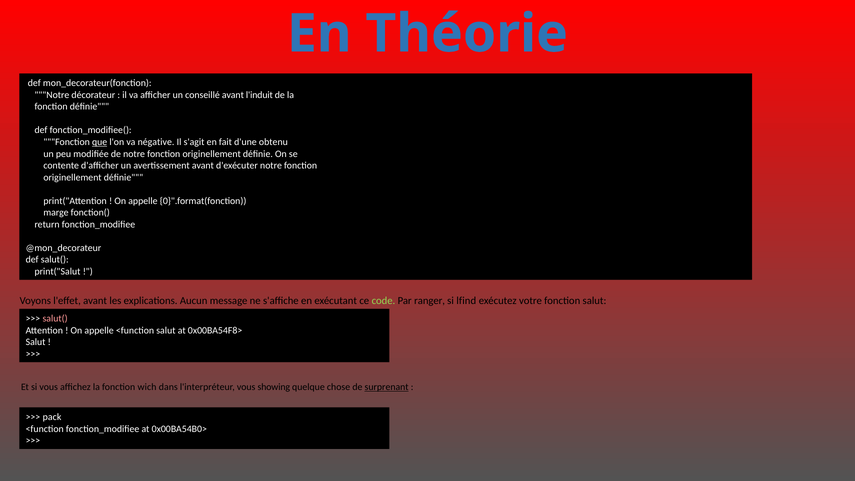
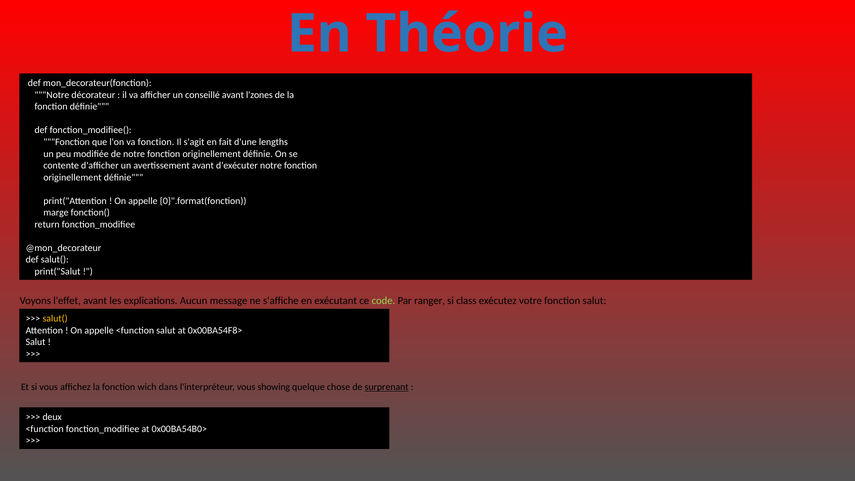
l'induit: l'induit -> l'zones
que underline: present -> none
va négative: négative -> fonction
obtenu: obtenu -> lengths
lfind: lfind -> class
salut( at (55, 318) colour: pink -> yellow
pack: pack -> deux
